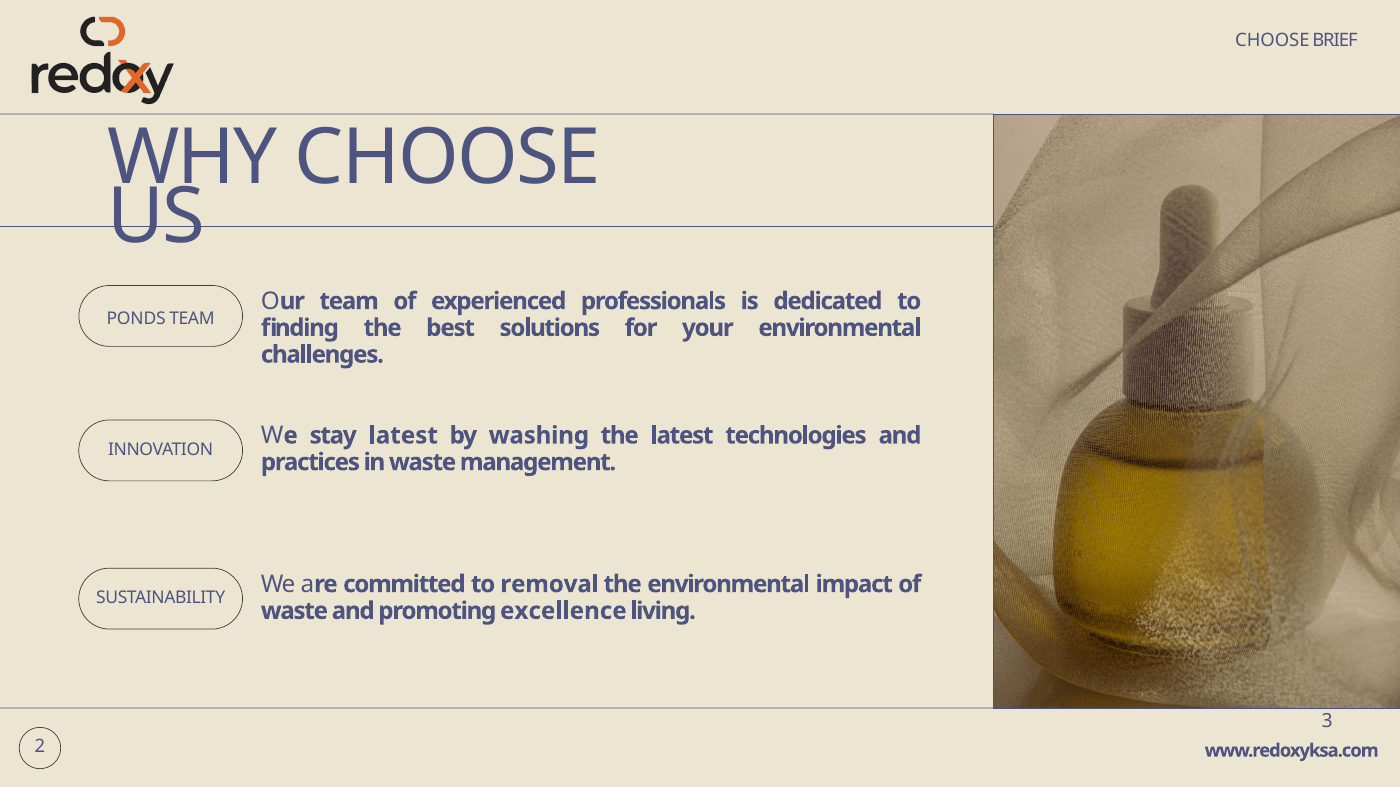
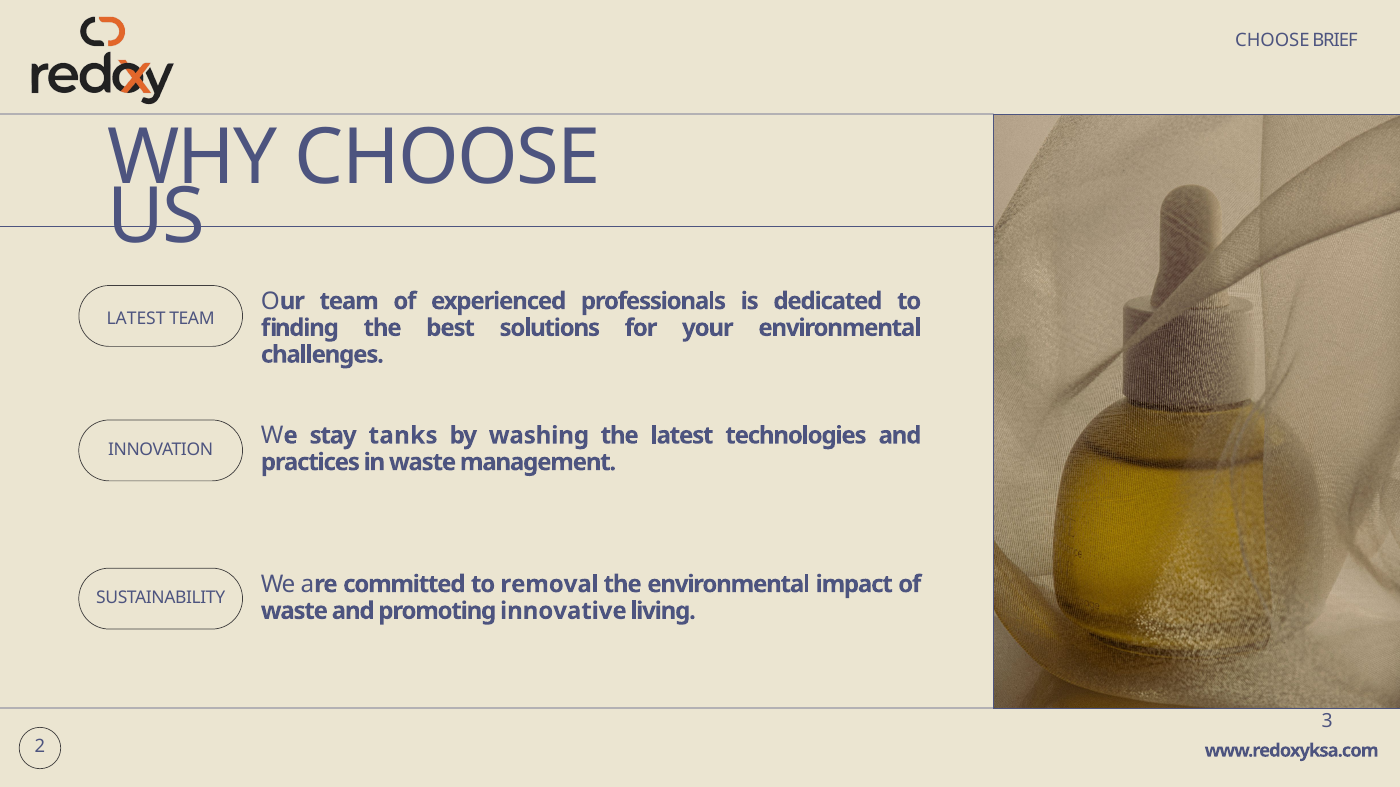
PONDS at (136, 319): PONDS -> LATEST
stay latest: latest -> tanks
excellence: excellence -> innovative
